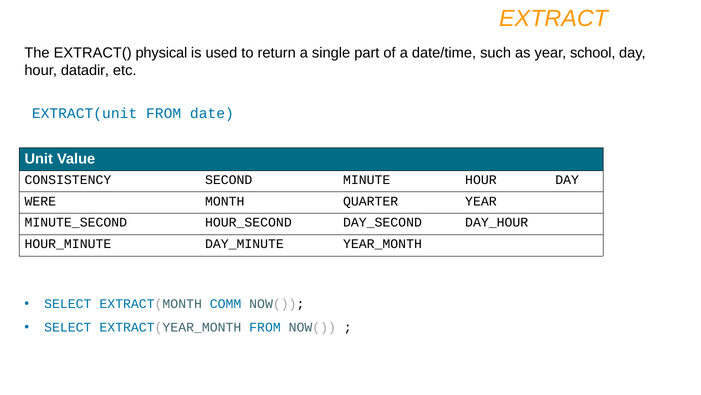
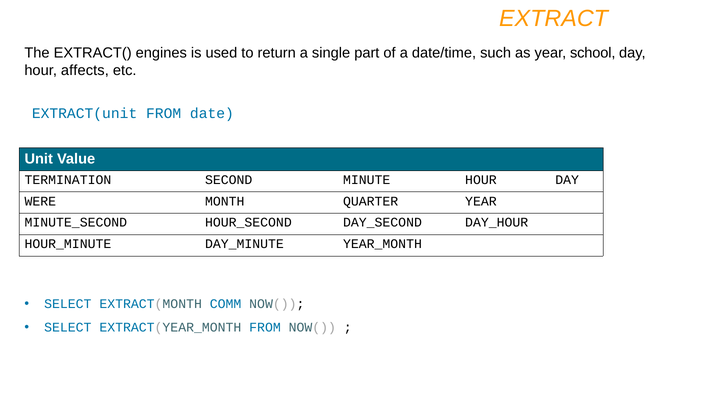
physical: physical -> engines
datadir: datadir -> affects
CONSISTENCY: CONSISTENCY -> TERMINATION
